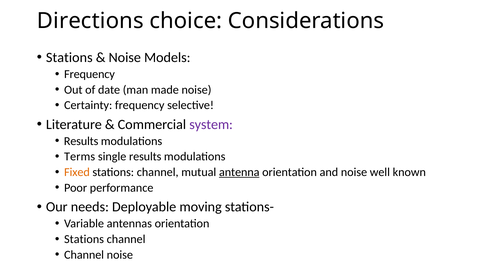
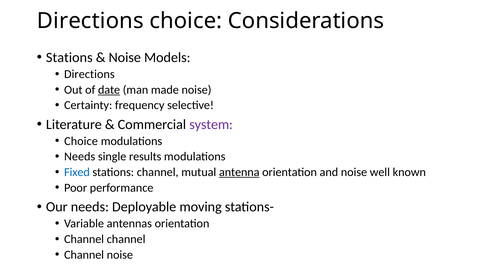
Frequency at (89, 74): Frequency -> Directions
date underline: none -> present
Results at (81, 141): Results -> Choice
Terms at (80, 157): Terms -> Needs
Fixed colour: orange -> blue
Stations at (84, 239): Stations -> Channel
